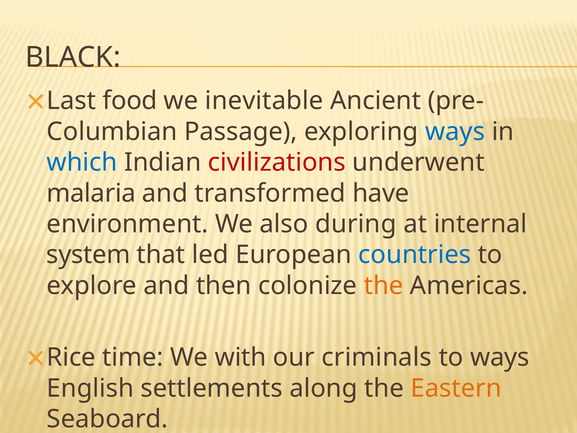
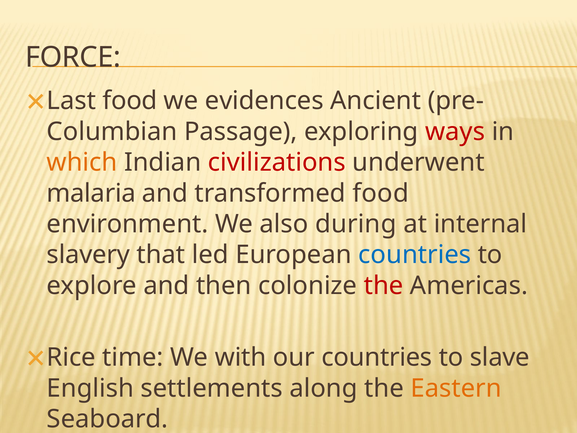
BLACK: BLACK -> FORCE
inevitable: inevitable -> evidences
ways at (455, 132) colour: blue -> red
which colour: blue -> orange
transformed have: have -> food
system: system -> slavery
the at (384, 285) colour: orange -> red
our criminals: criminals -> countries
to ways: ways -> slave
